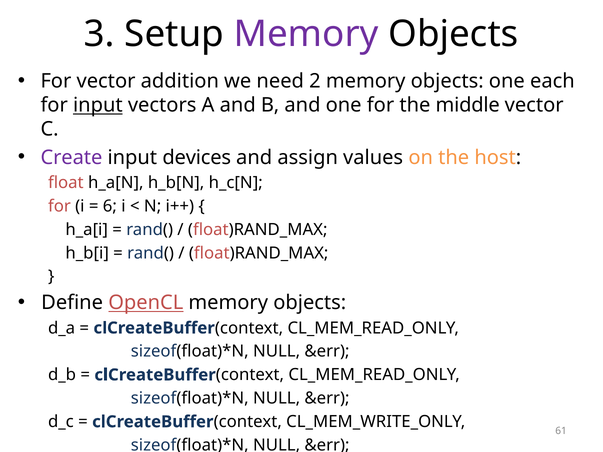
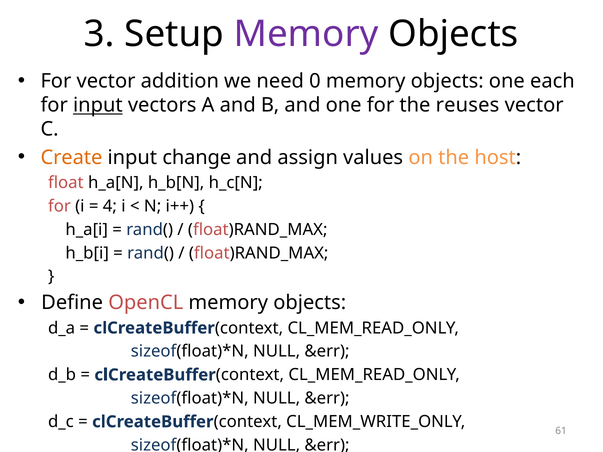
2: 2 -> 0
middle: middle -> reuses
Create colour: purple -> orange
devices: devices -> change
6: 6 -> 4
OpenCL underline: present -> none
